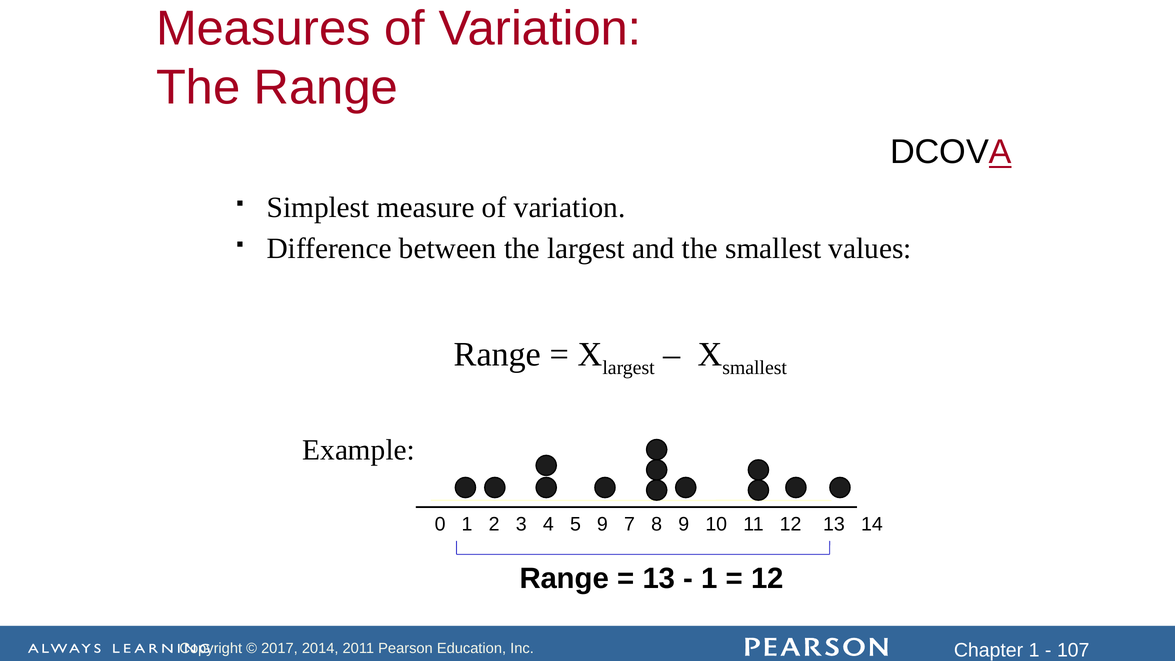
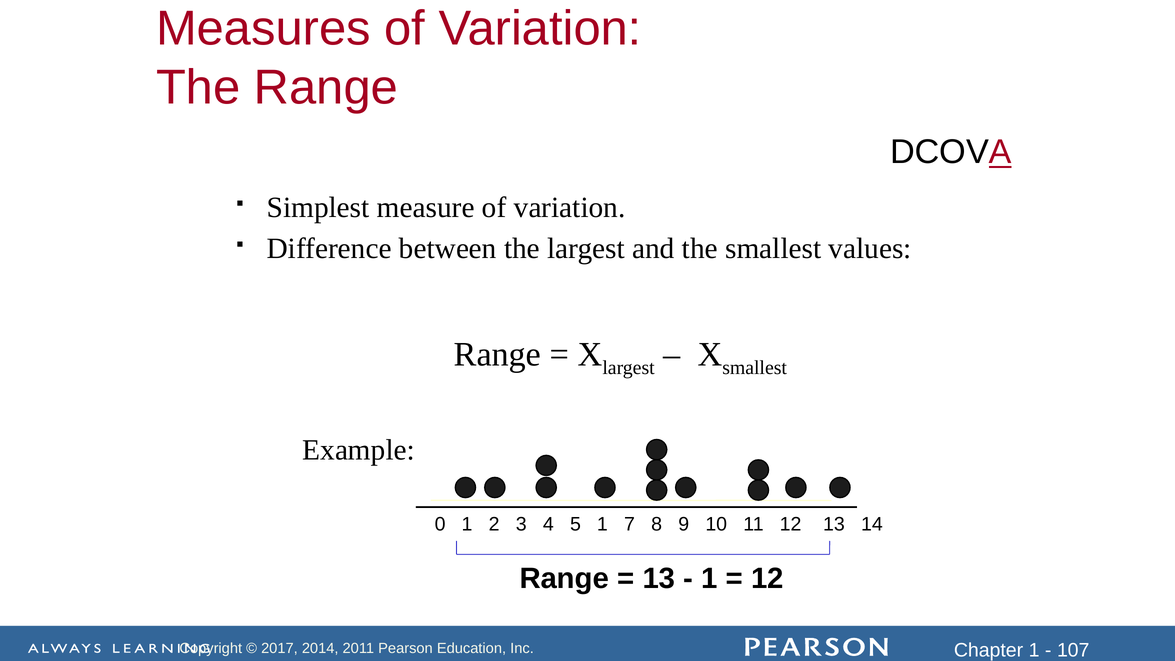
5 9: 9 -> 1
